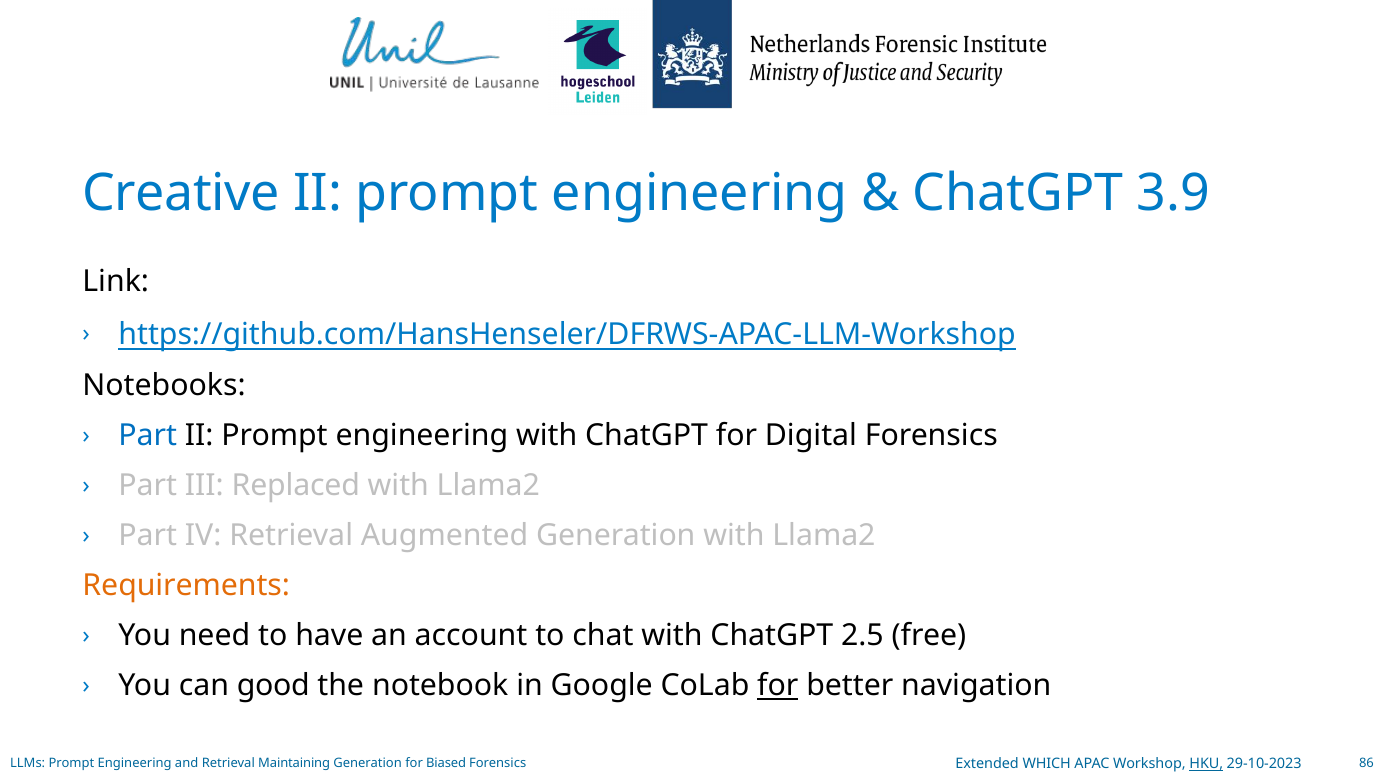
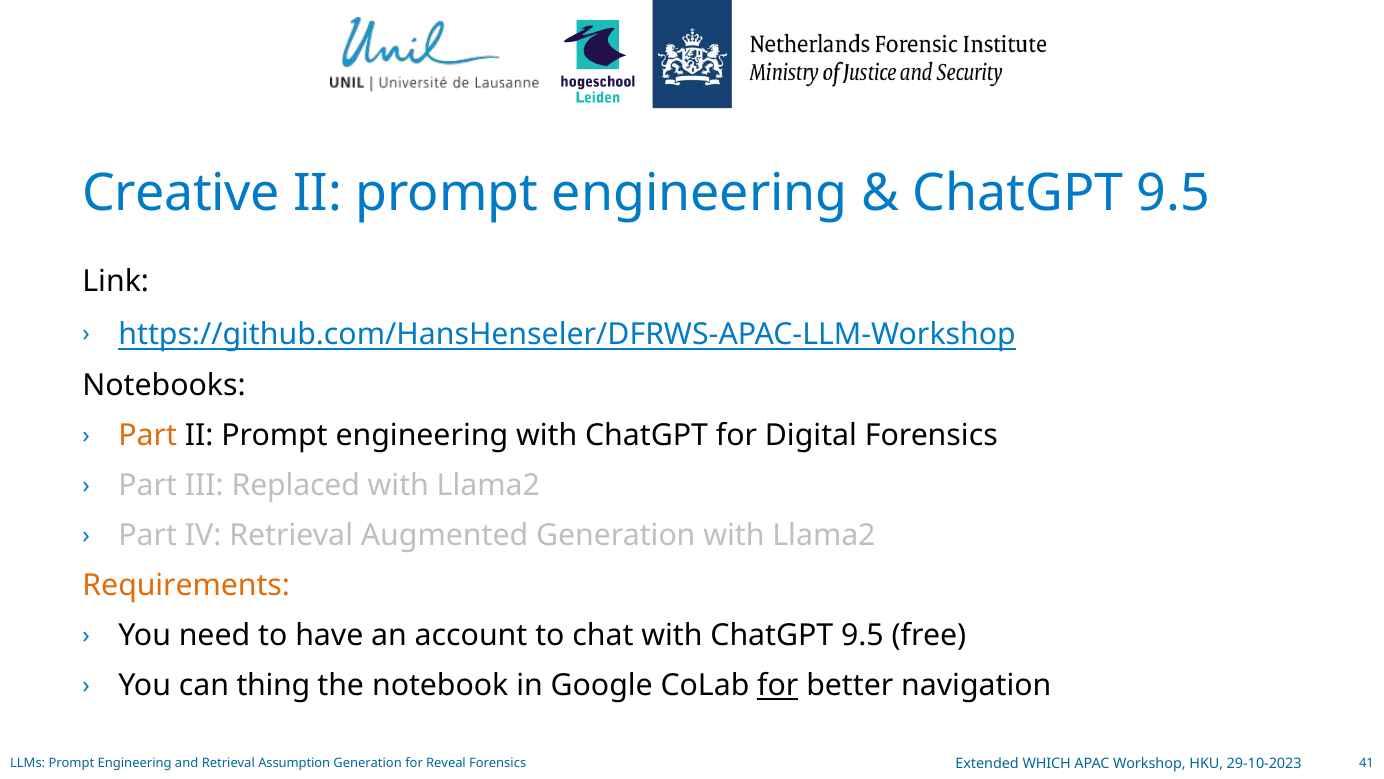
3.9 at (1174, 193): 3.9 -> 9.5
Part at (148, 436) colour: blue -> orange
with ChatGPT 2.5: 2.5 -> 9.5
good: good -> thing
Maintaining: Maintaining -> Assumption
Biased: Biased -> Reveal
86: 86 -> 41
HKU underline: present -> none
